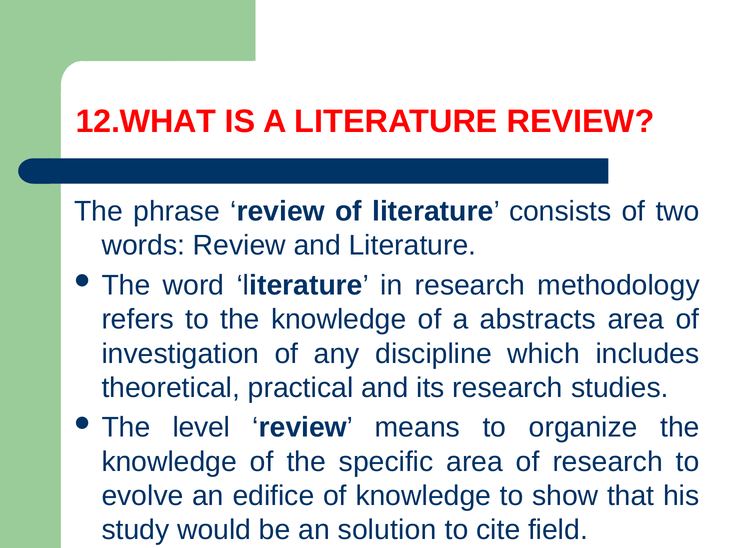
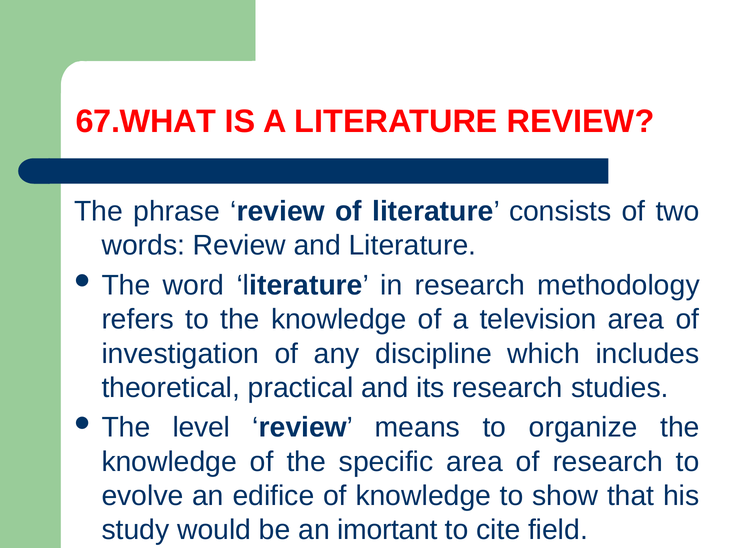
12.WHAT: 12.WHAT -> 67.WHAT
abstracts: abstracts -> television
solution: solution -> imortant
